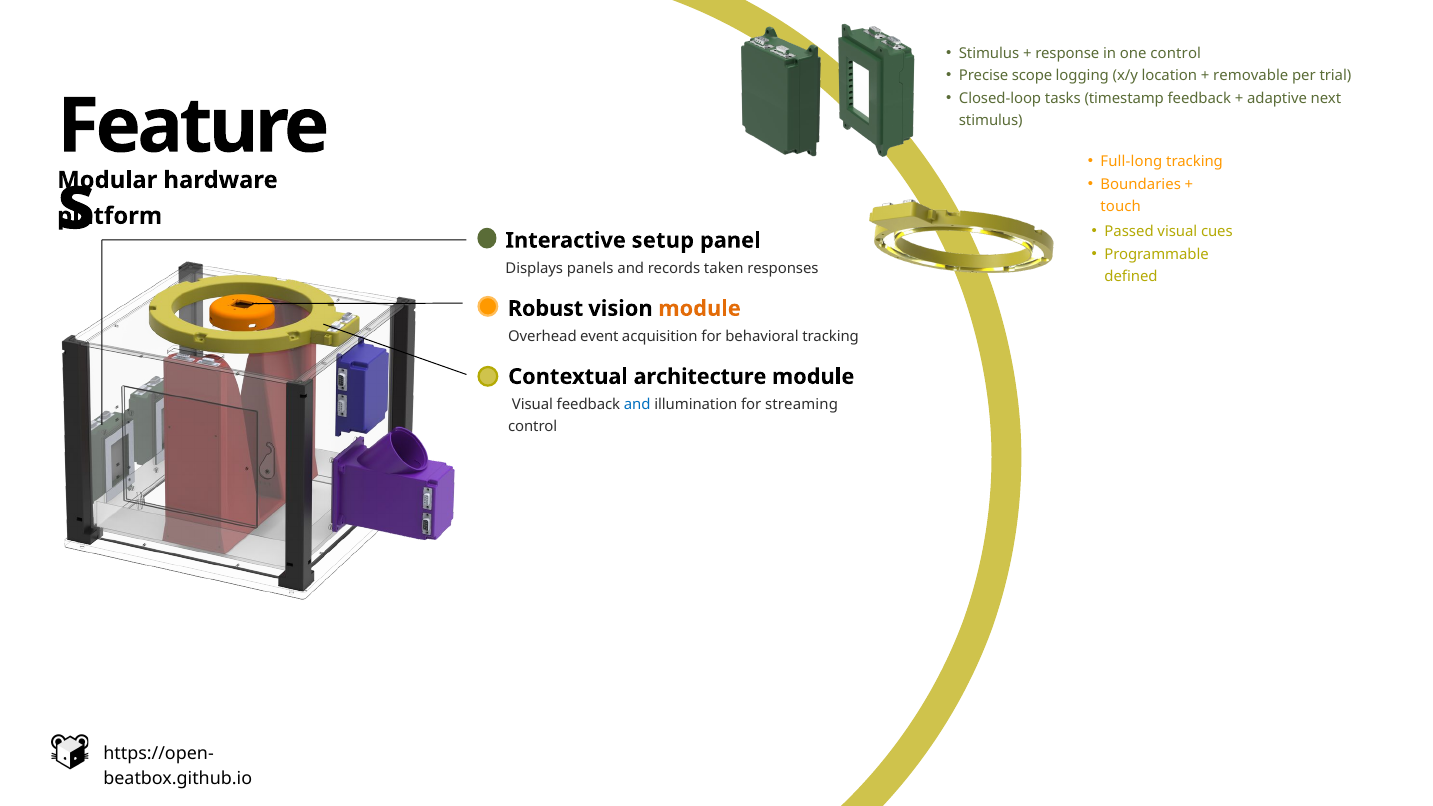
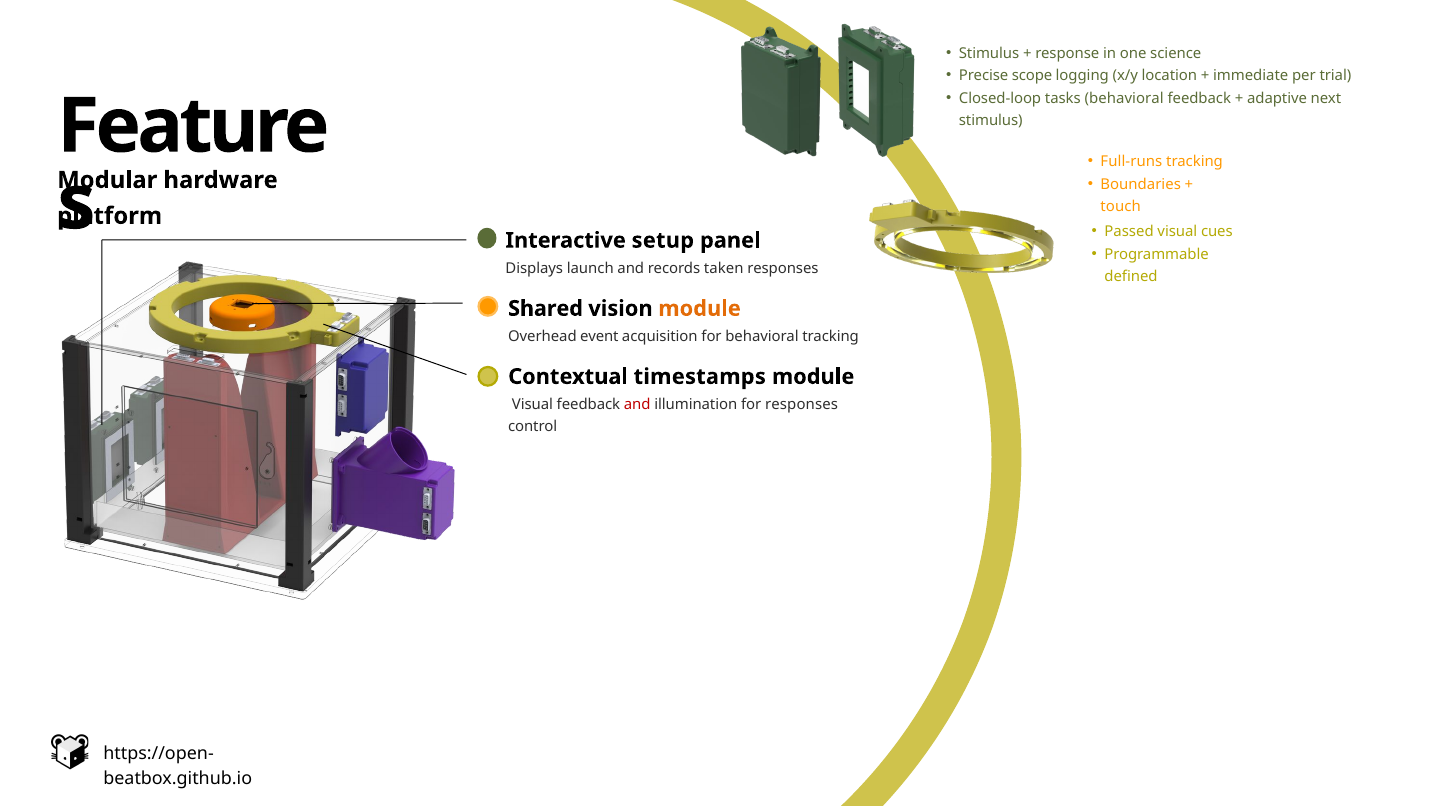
one control: control -> science
removable: removable -> immediate
tasks timestamp: timestamp -> behavioral
Full-long: Full-long -> Full-runs
panels: panels -> launch
Robust: Robust -> Shared
architecture: architecture -> timestamps
and at (637, 405) colour: blue -> red
for streaming: streaming -> responses
